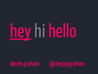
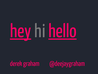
hello underline: none -> present
